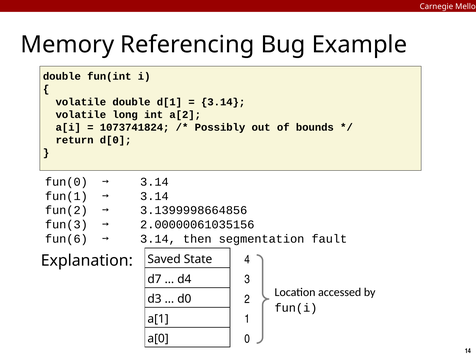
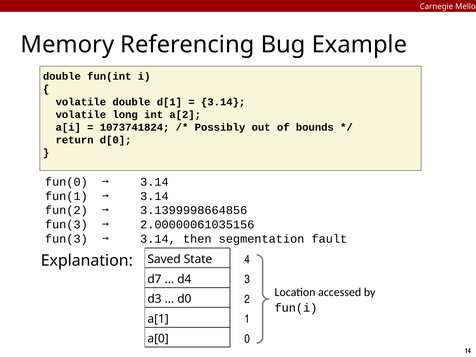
fun(6 at (66, 239): fun(6 -> fun(3
